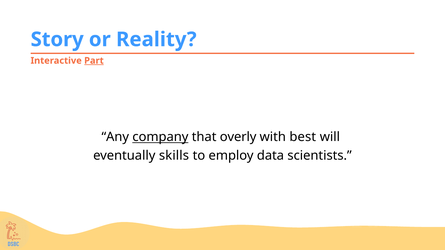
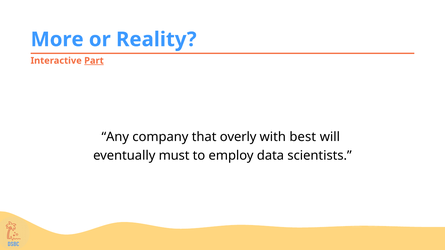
Story: Story -> More
company underline: present -> none
skills: skills -> must
